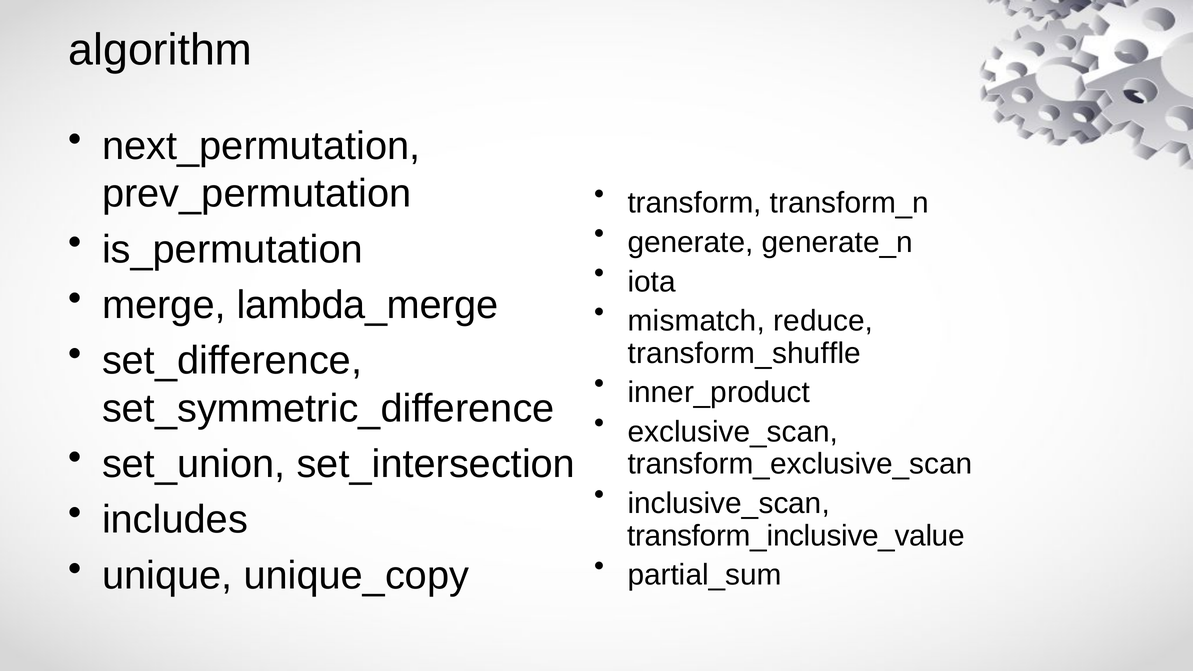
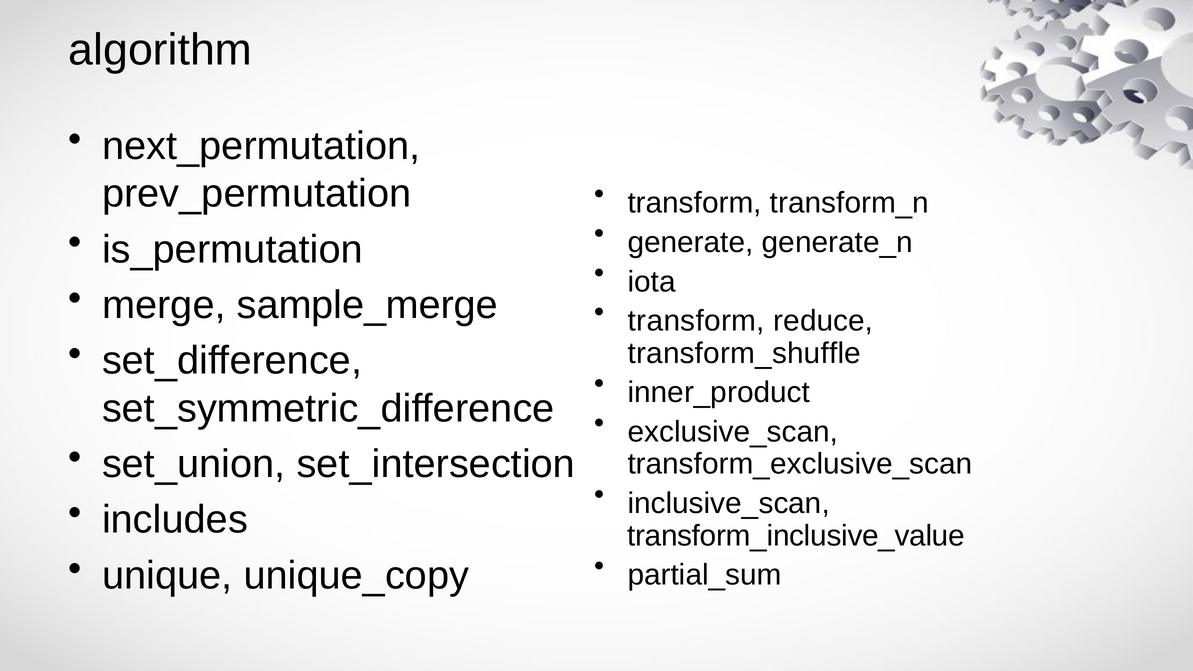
lambda_merge: lambda_merge -> sample_merge
mismatch at (696, 321): mismatch -> transform
